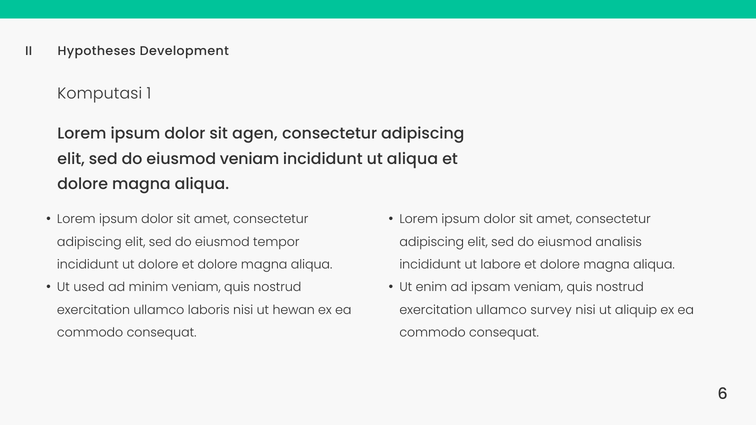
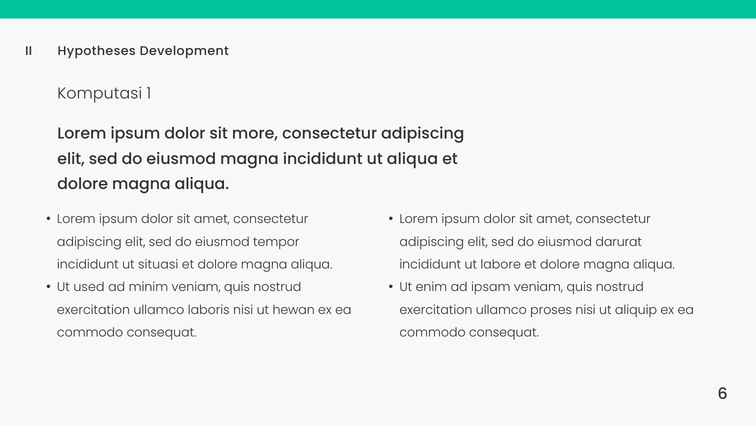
agen: agen -> more
eiusmod veniam: veniam -> magna
analisis: analisis -> darurat
ut dolore: dolore -> situasi
survey: survey -> proses
